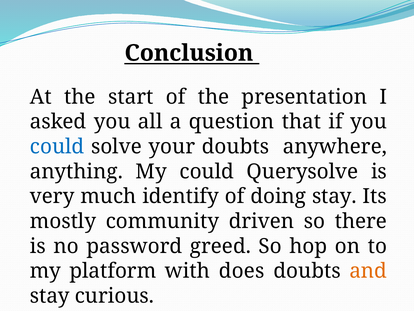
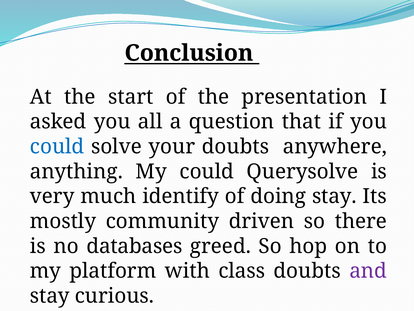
password: password -> databases
does: does -> class
and colour: orange -> purple
